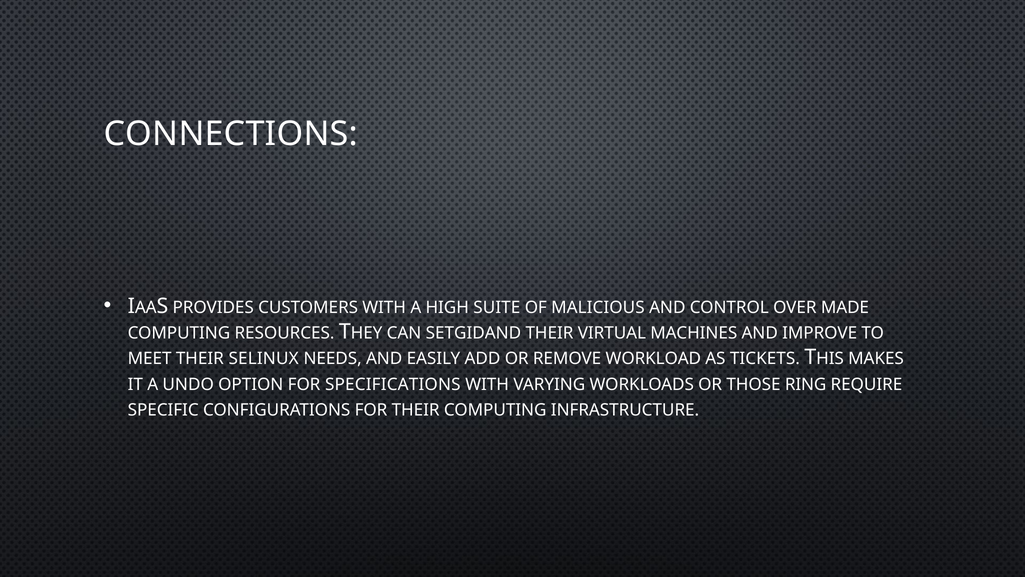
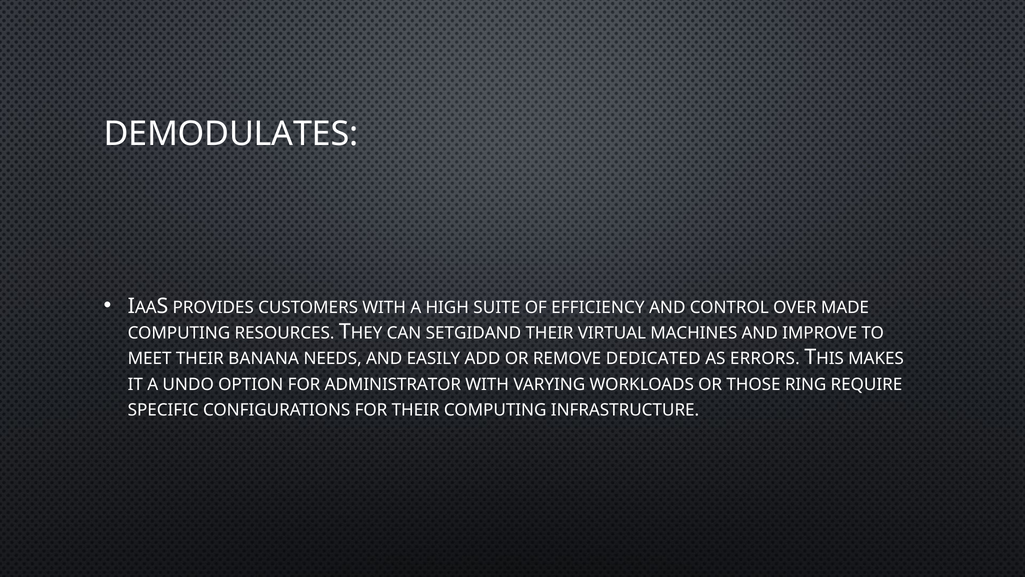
CONNECTIONS: CONNECTIONS -> DEMODULATES
MALICIOUS: MALICIOUS -> EFFICIENCY
SELINUX: SELINUX -> BANANA
WORKLOAD: WORKLOAD -> DEDICATED
TICKETS: TICKETS -> ERRORS
SPECIFICATIONS: SPECIFICATIONS -> ADMINISTRATOR
